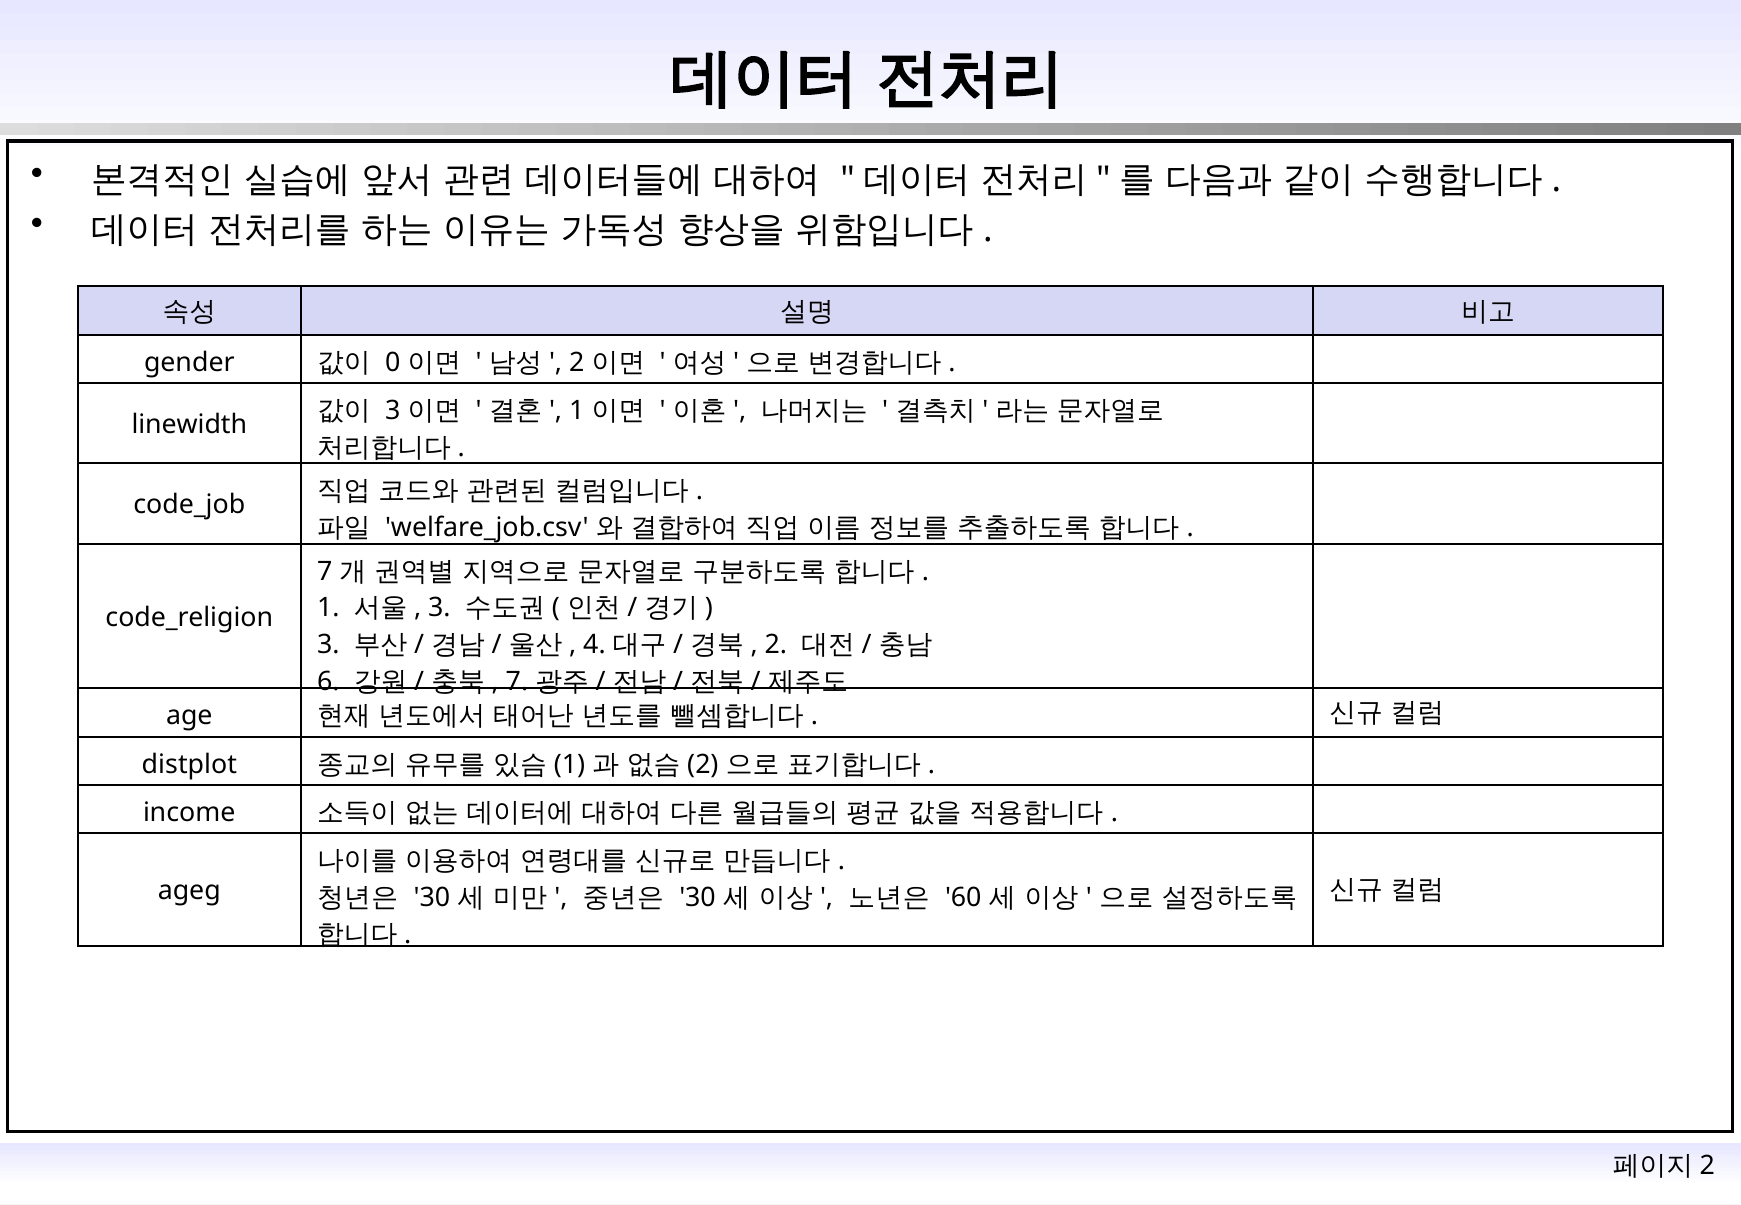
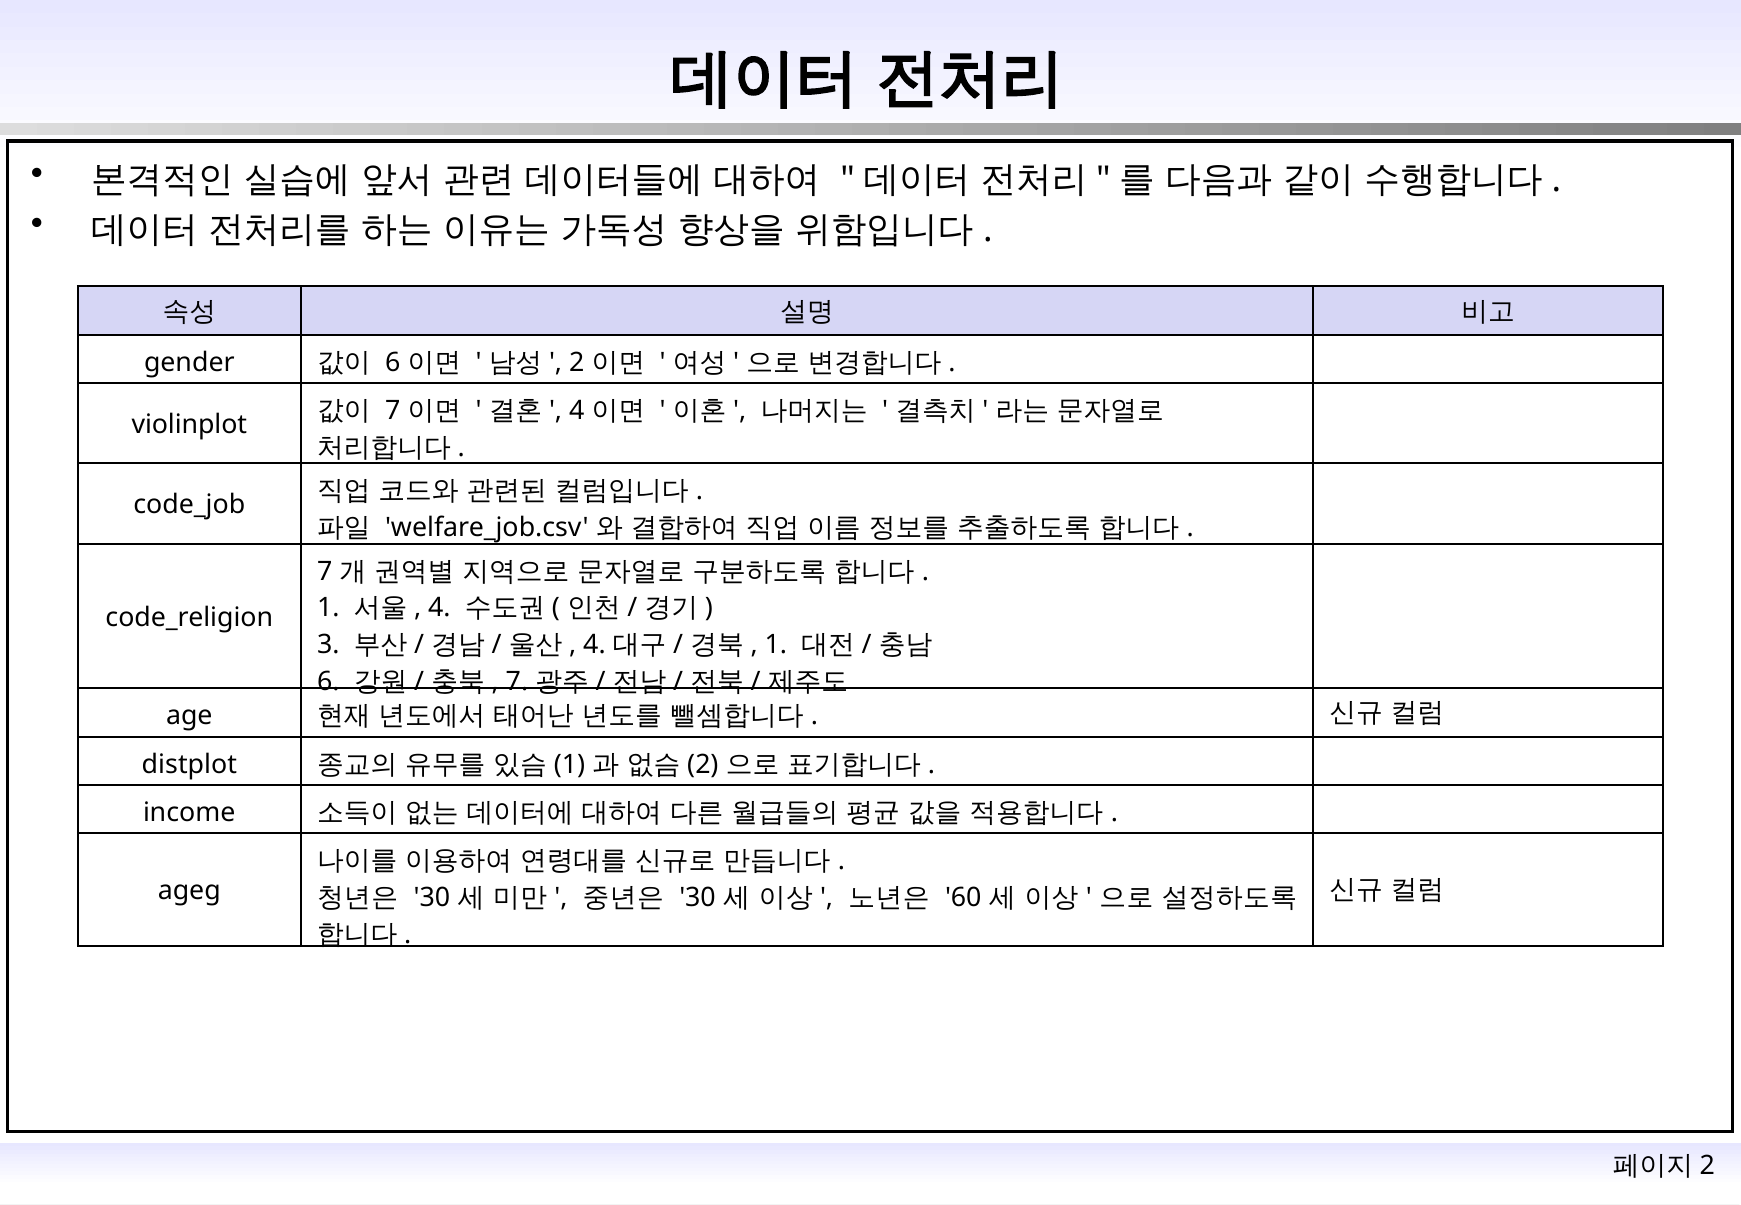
0 at (393, 362): 0 -> 6
3 at (393, 411): 3 -> 7
1 at (577, 411): 1 -> 4
linewidth: linewidth -> violinplot
3 at (439, 608): 3 -> 4
2 at (776, 645): 2 -> 1
